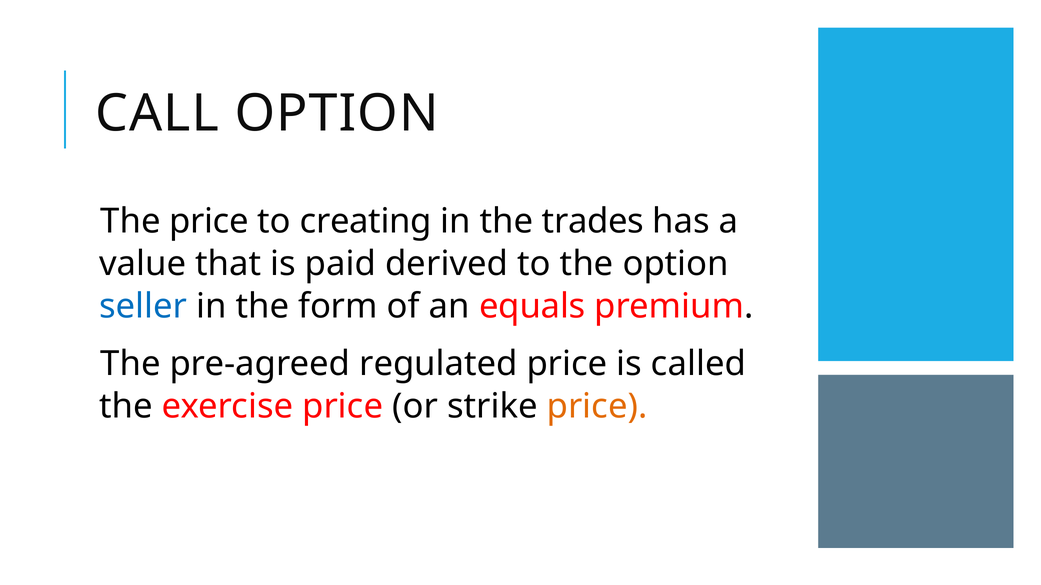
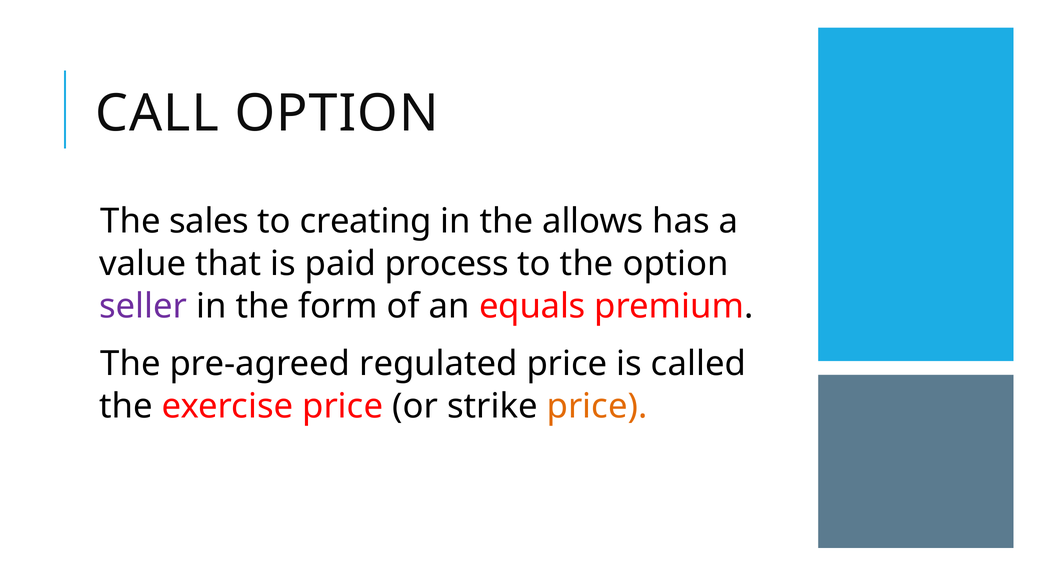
The price: price -> sales
trades: trades -> allows
derived: derived -> process
seller colour: blue -> purple
